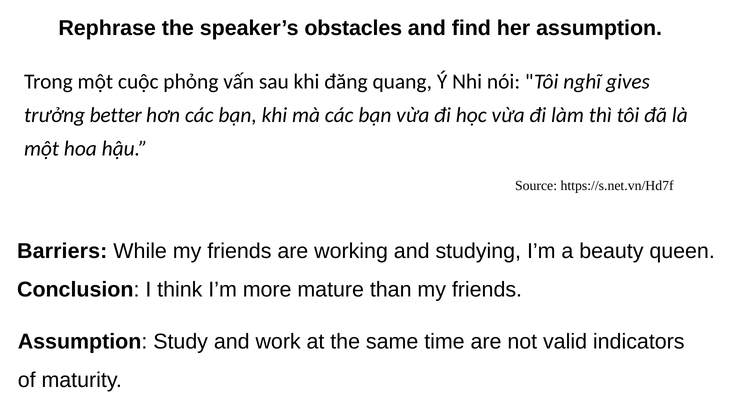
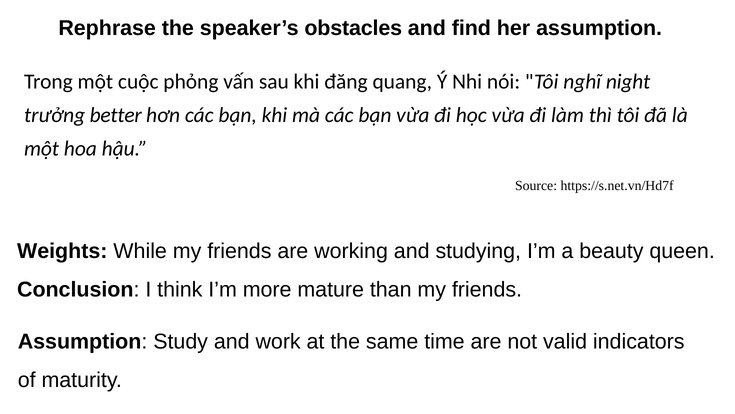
gives: gives -> night
Barriers: Barriers -> Weights
